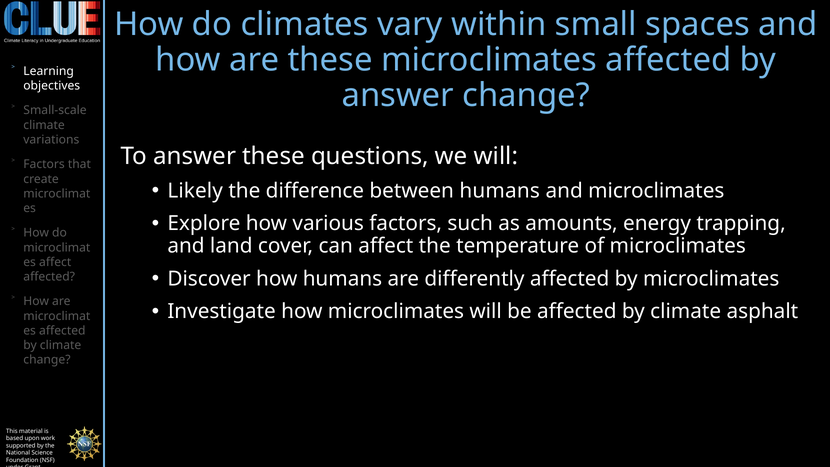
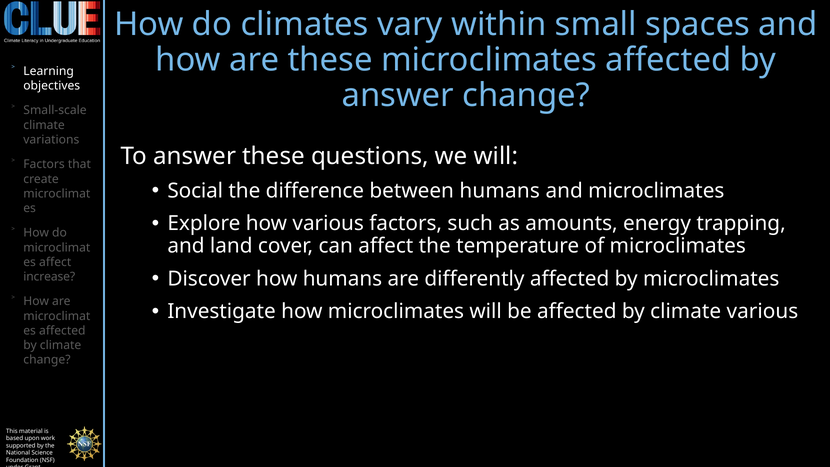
Likely: Likely -> Social
affected at (49, 277): affected -> increase
climate asphalt: asphalt -> various
